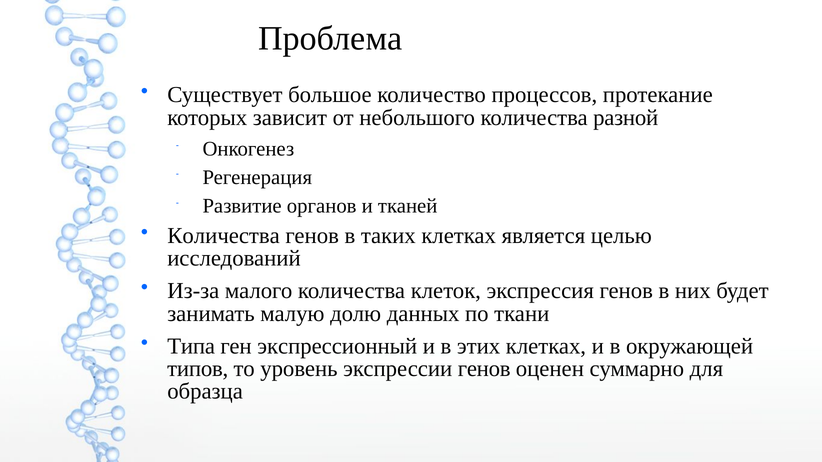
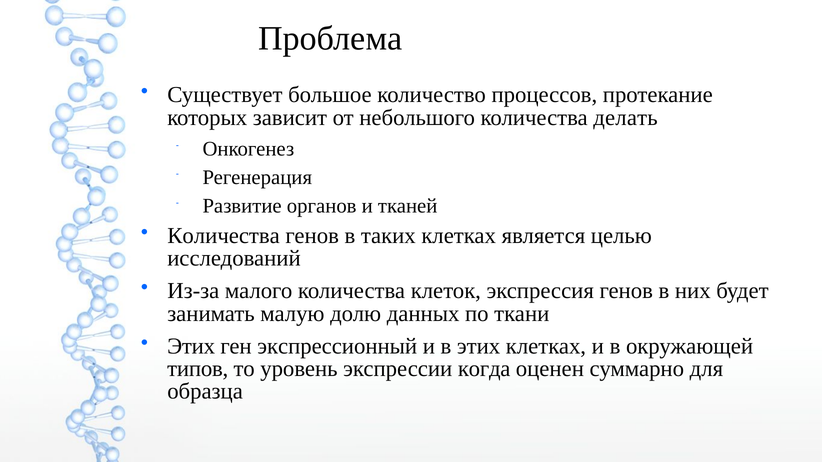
разной: разной -> делать
Типа at (191, 346): Типа -> Этих
экспрессии генов: генов -> когда
